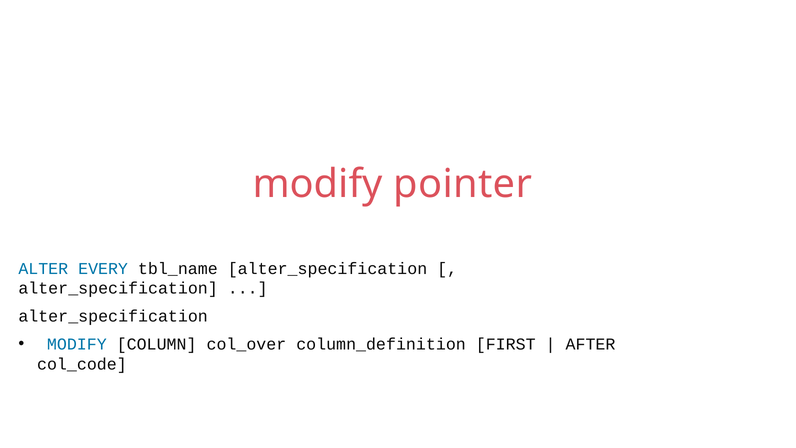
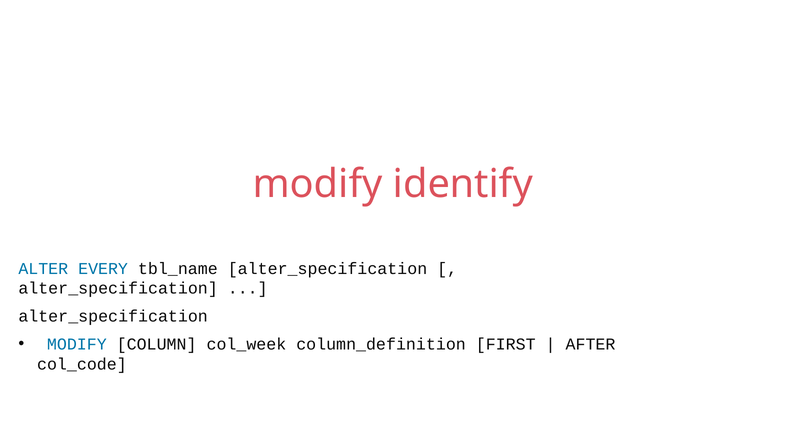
pointer: pointer -> identify
col_over: col_over -> col_week
